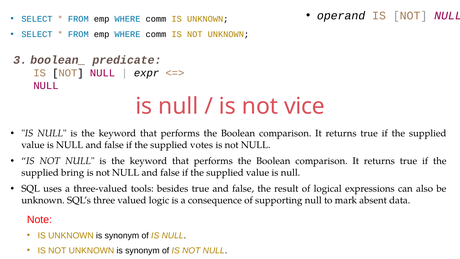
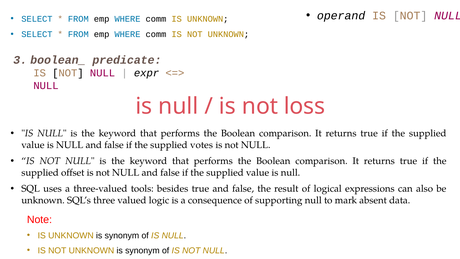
vice: vice -> loss
bring: bring -> offset
